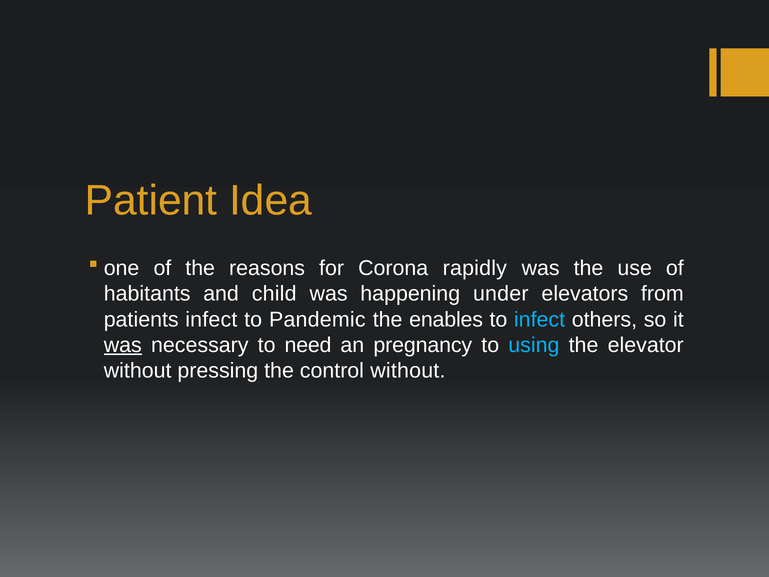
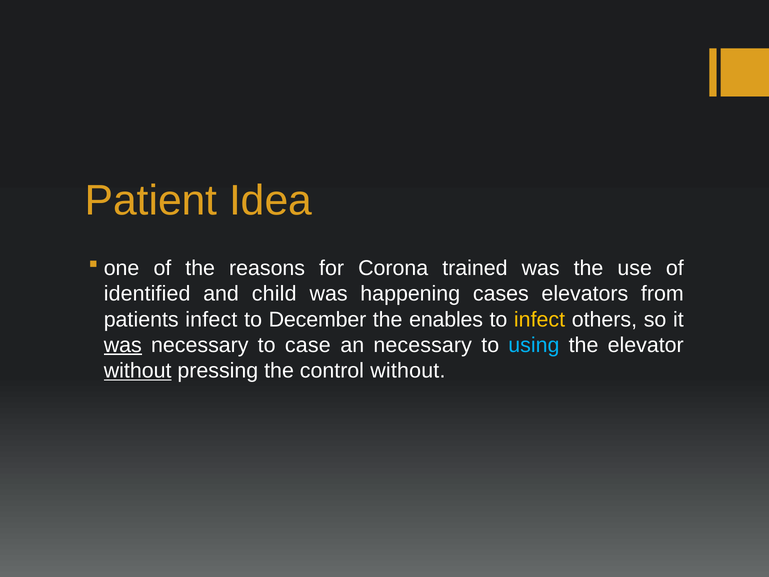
rapidly: rapidly -> trained
habitants: habitants -> identified
under: under -> cases
Pandemic: Pandemic -> December
infect at (540, 319) colour: light blue -> yellow
need: need -> case
an pregnancy: pregnancy -> necessary
without at (138, 371) underline: none -> present
